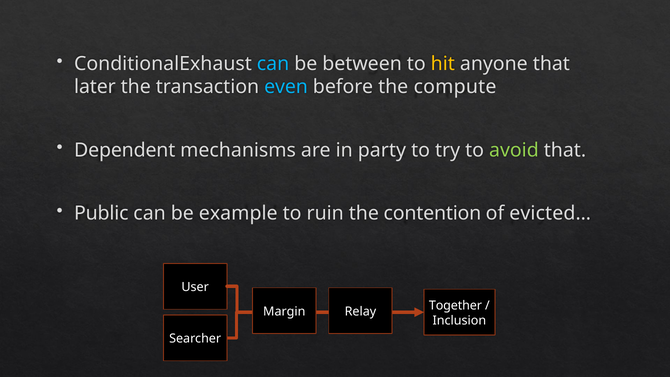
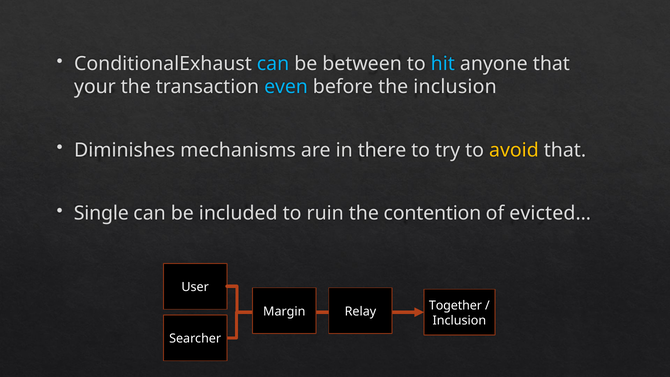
hit colour: yellow -> light blue
later: later -> your
the compute: compute -> inclusion
Dependent: Dependent -> Diminishes
party: party -> there
avoid colour: light green -> yellow
Public: Public -> Single
example: example -> included
